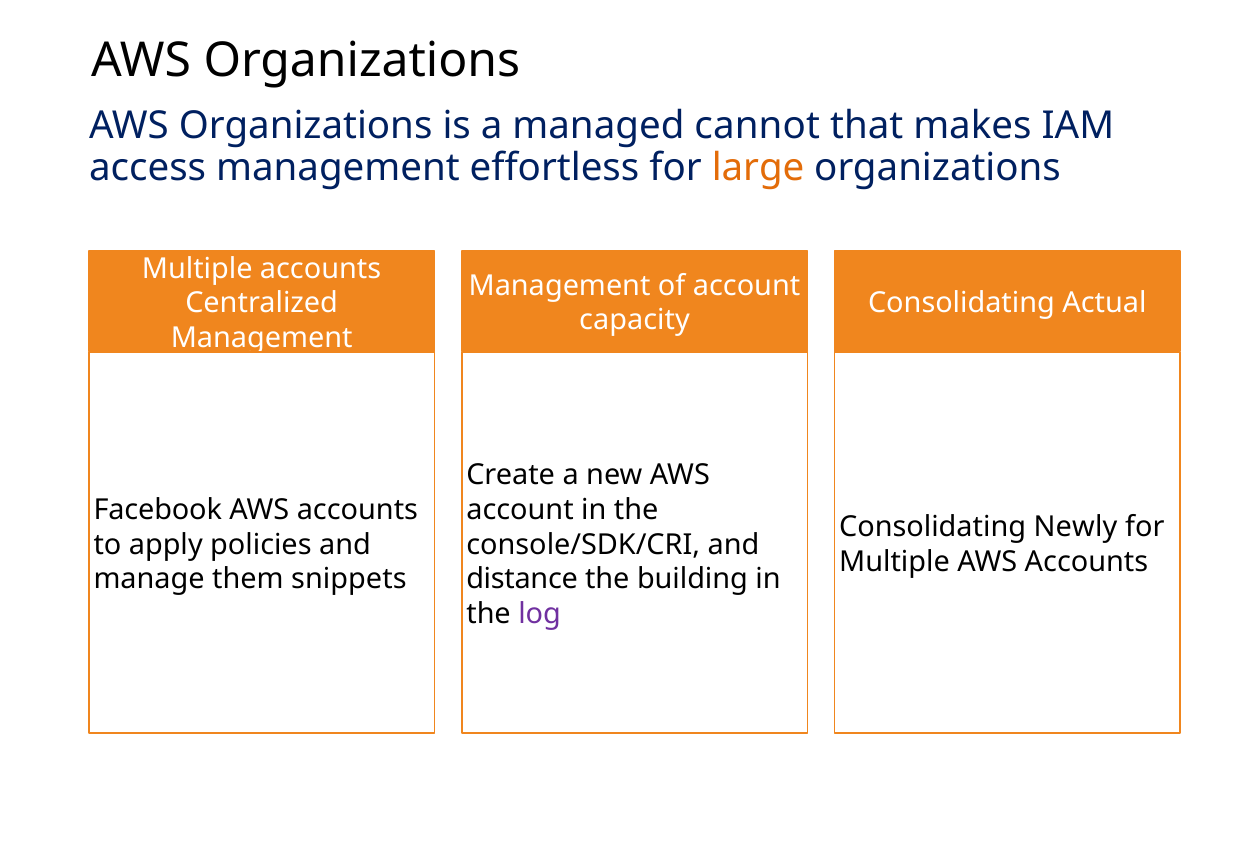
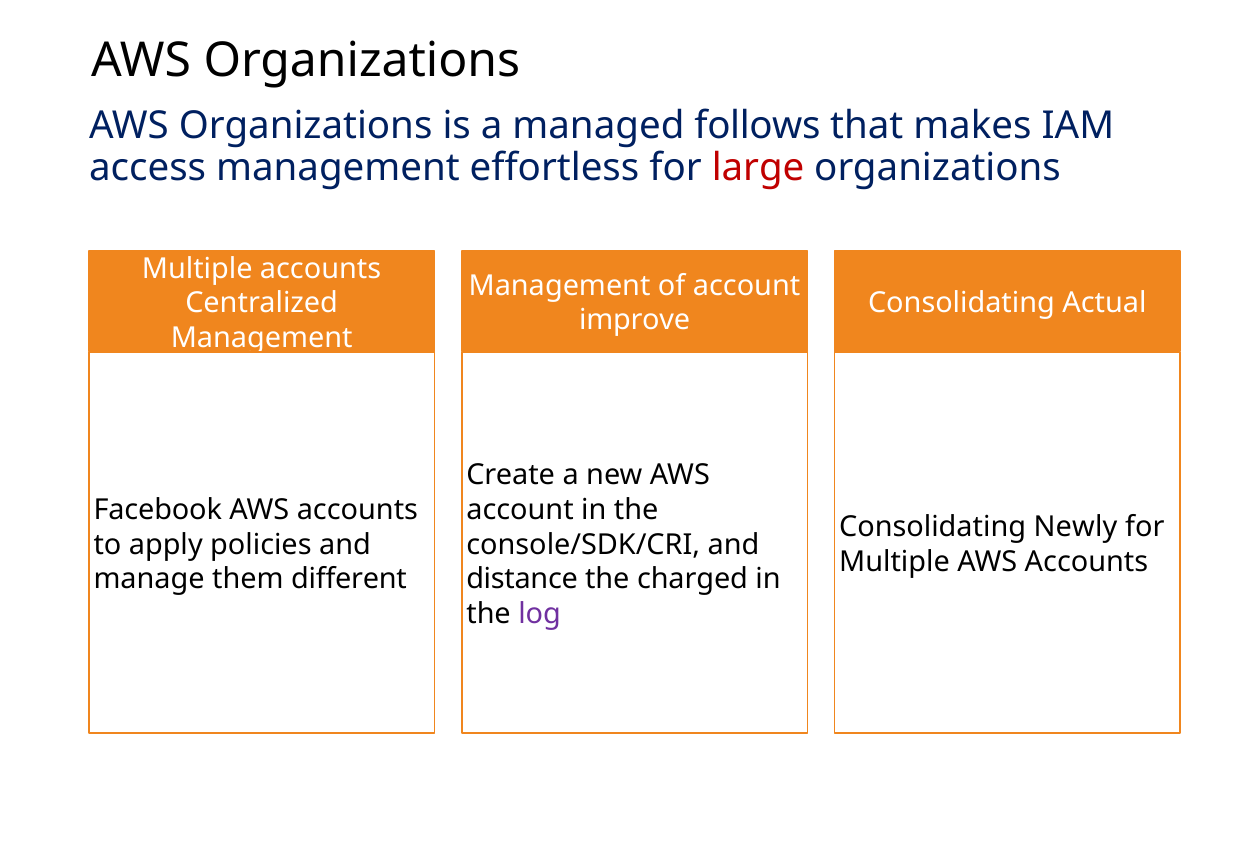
cannot: cannot -> follows
large colour: orange -> red
capacity: capacity -> improve
snippets: snippets -> different
building: building -> charged
